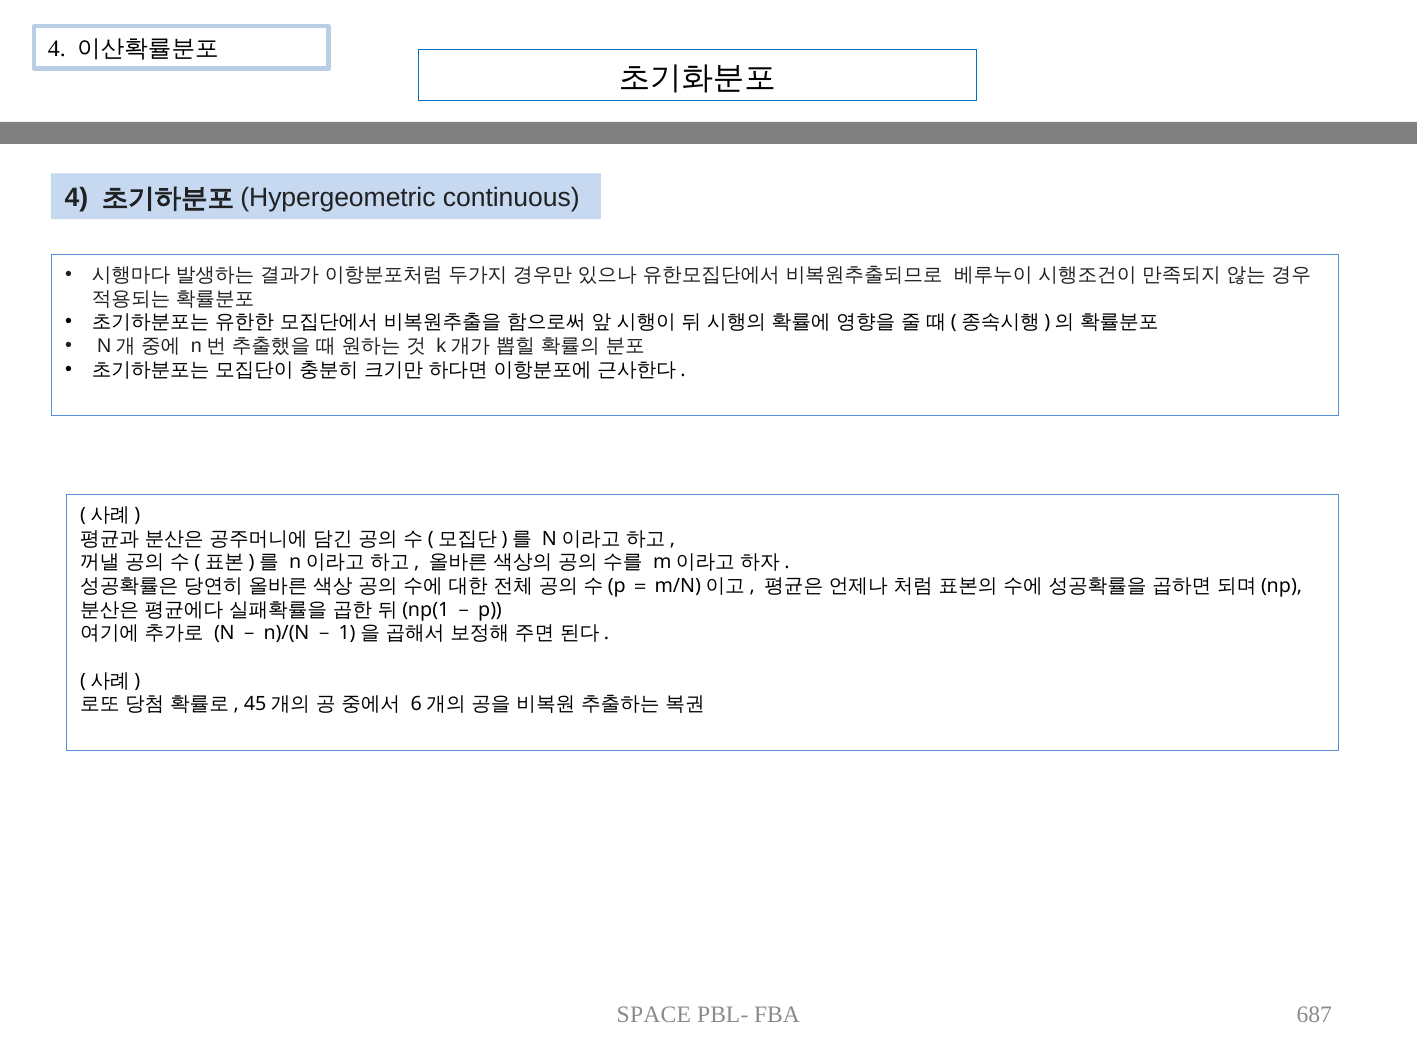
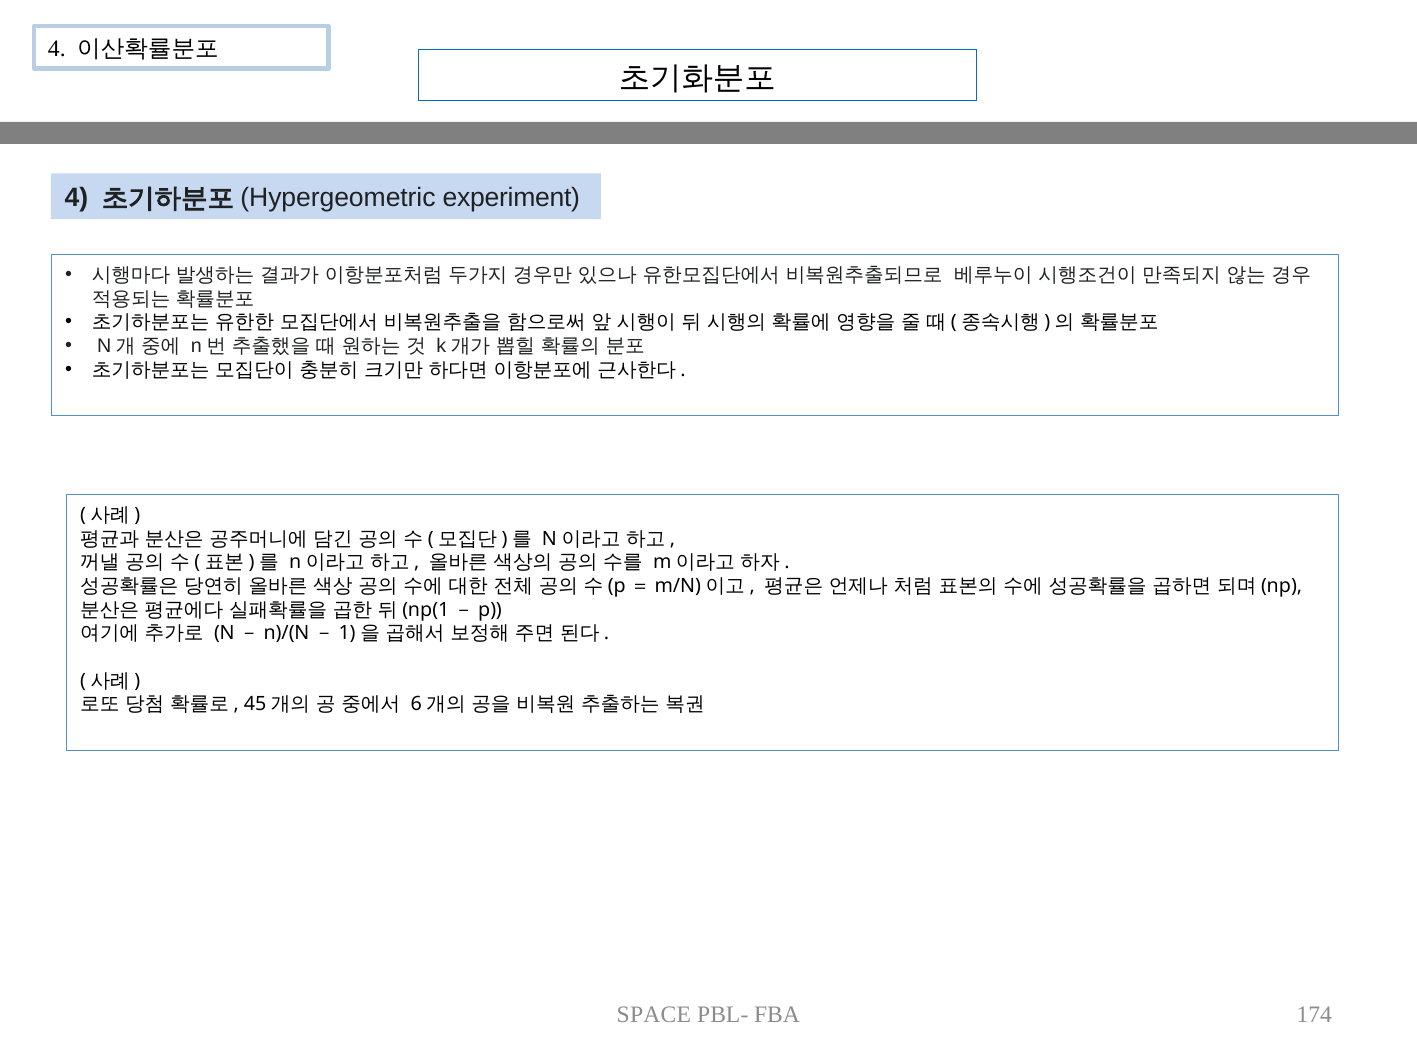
continuous: continuous -> experiment
687: 687 -> 174
